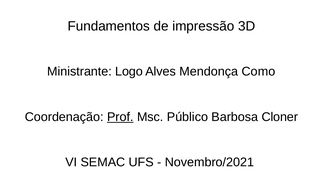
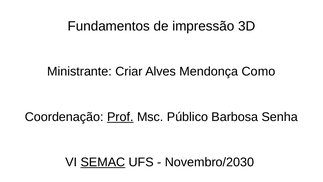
Logo: Logo -> Criar
Cloner: Cloner -> Senha
SEMAC underline: none -> present
Novembro/2021: Novembro/2021 -> Novembro/2030
